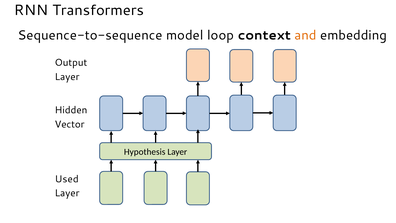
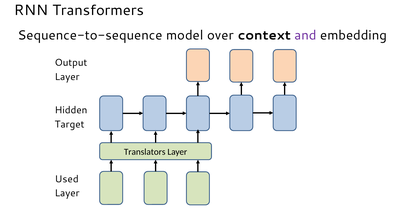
loop: loop -> over
and colour: orange -> purple
Vector: Vector -> Target
Hypothesis: Hypothesis -> Translators
